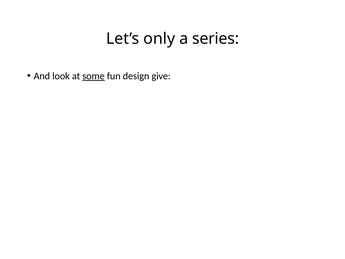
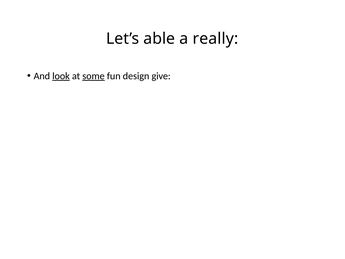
only: only -> able
series: series -> really
look underline: none -> present
